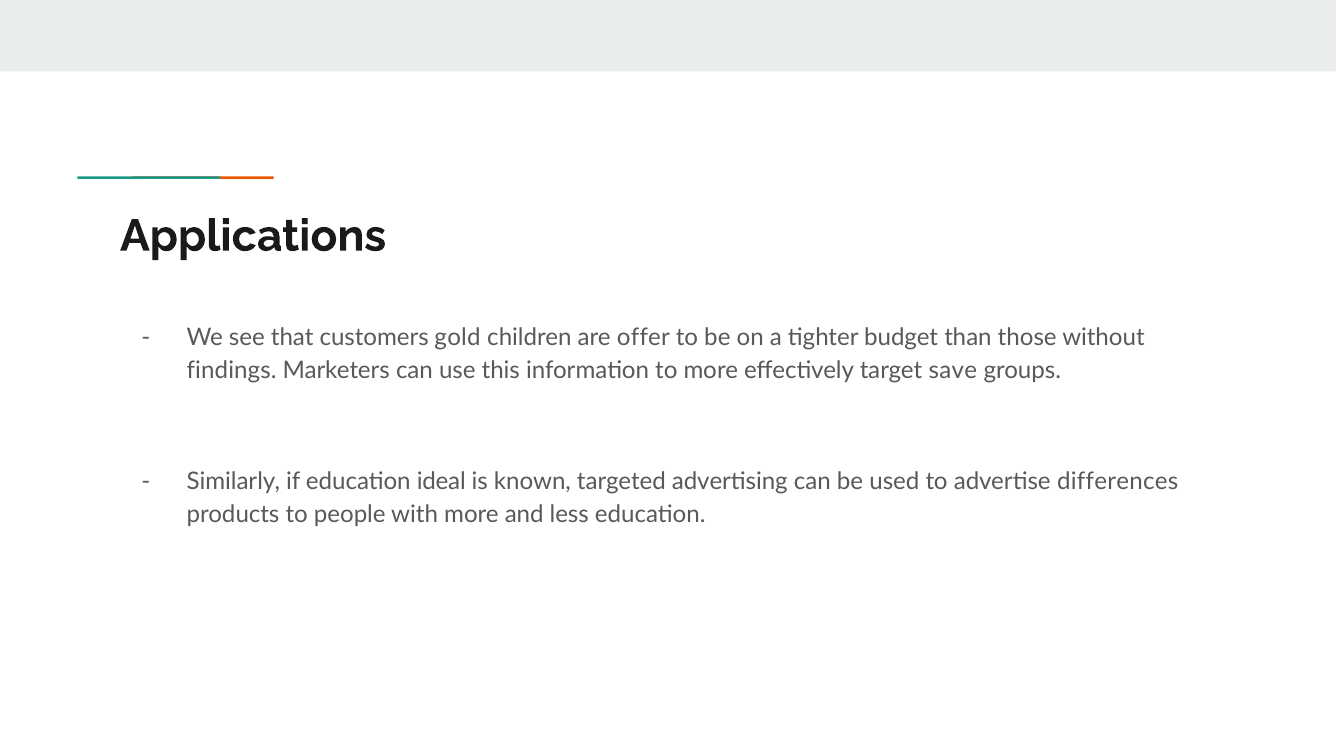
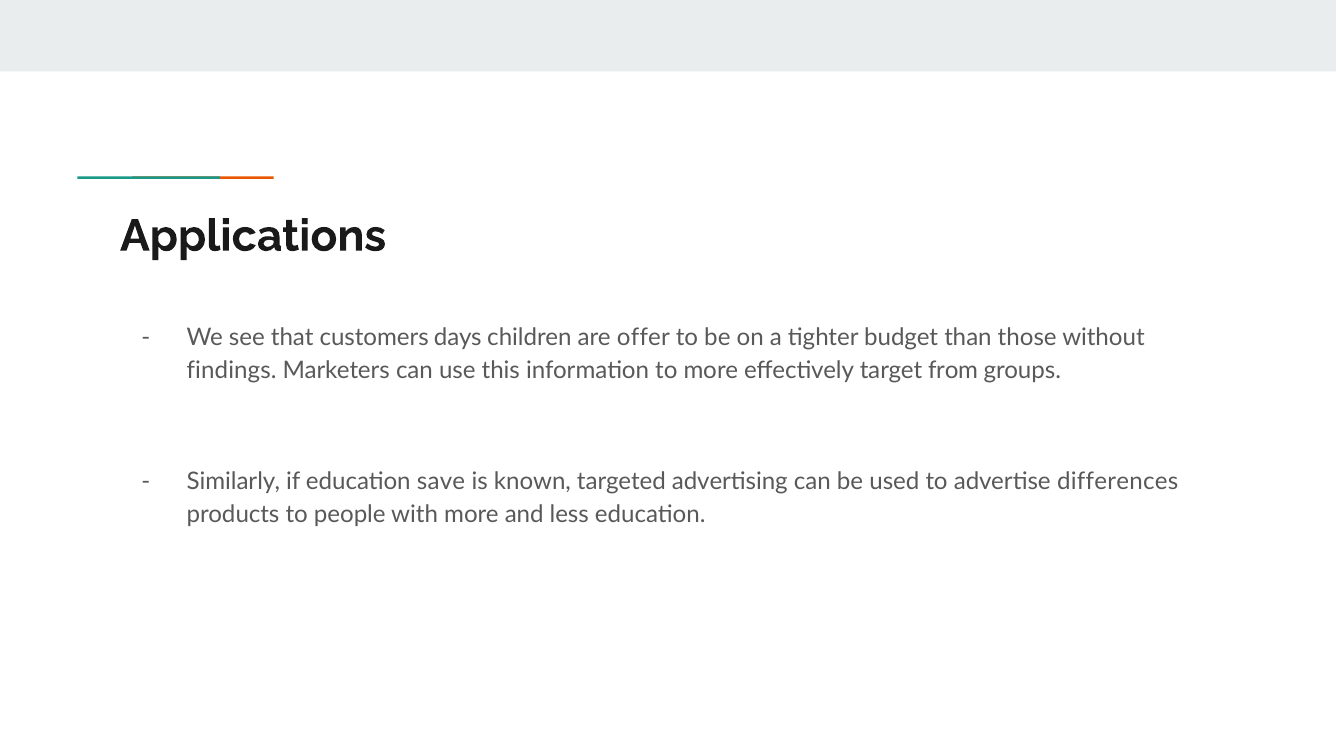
gold: gold -> days
save: save -> from
ideal: ideal -> save
